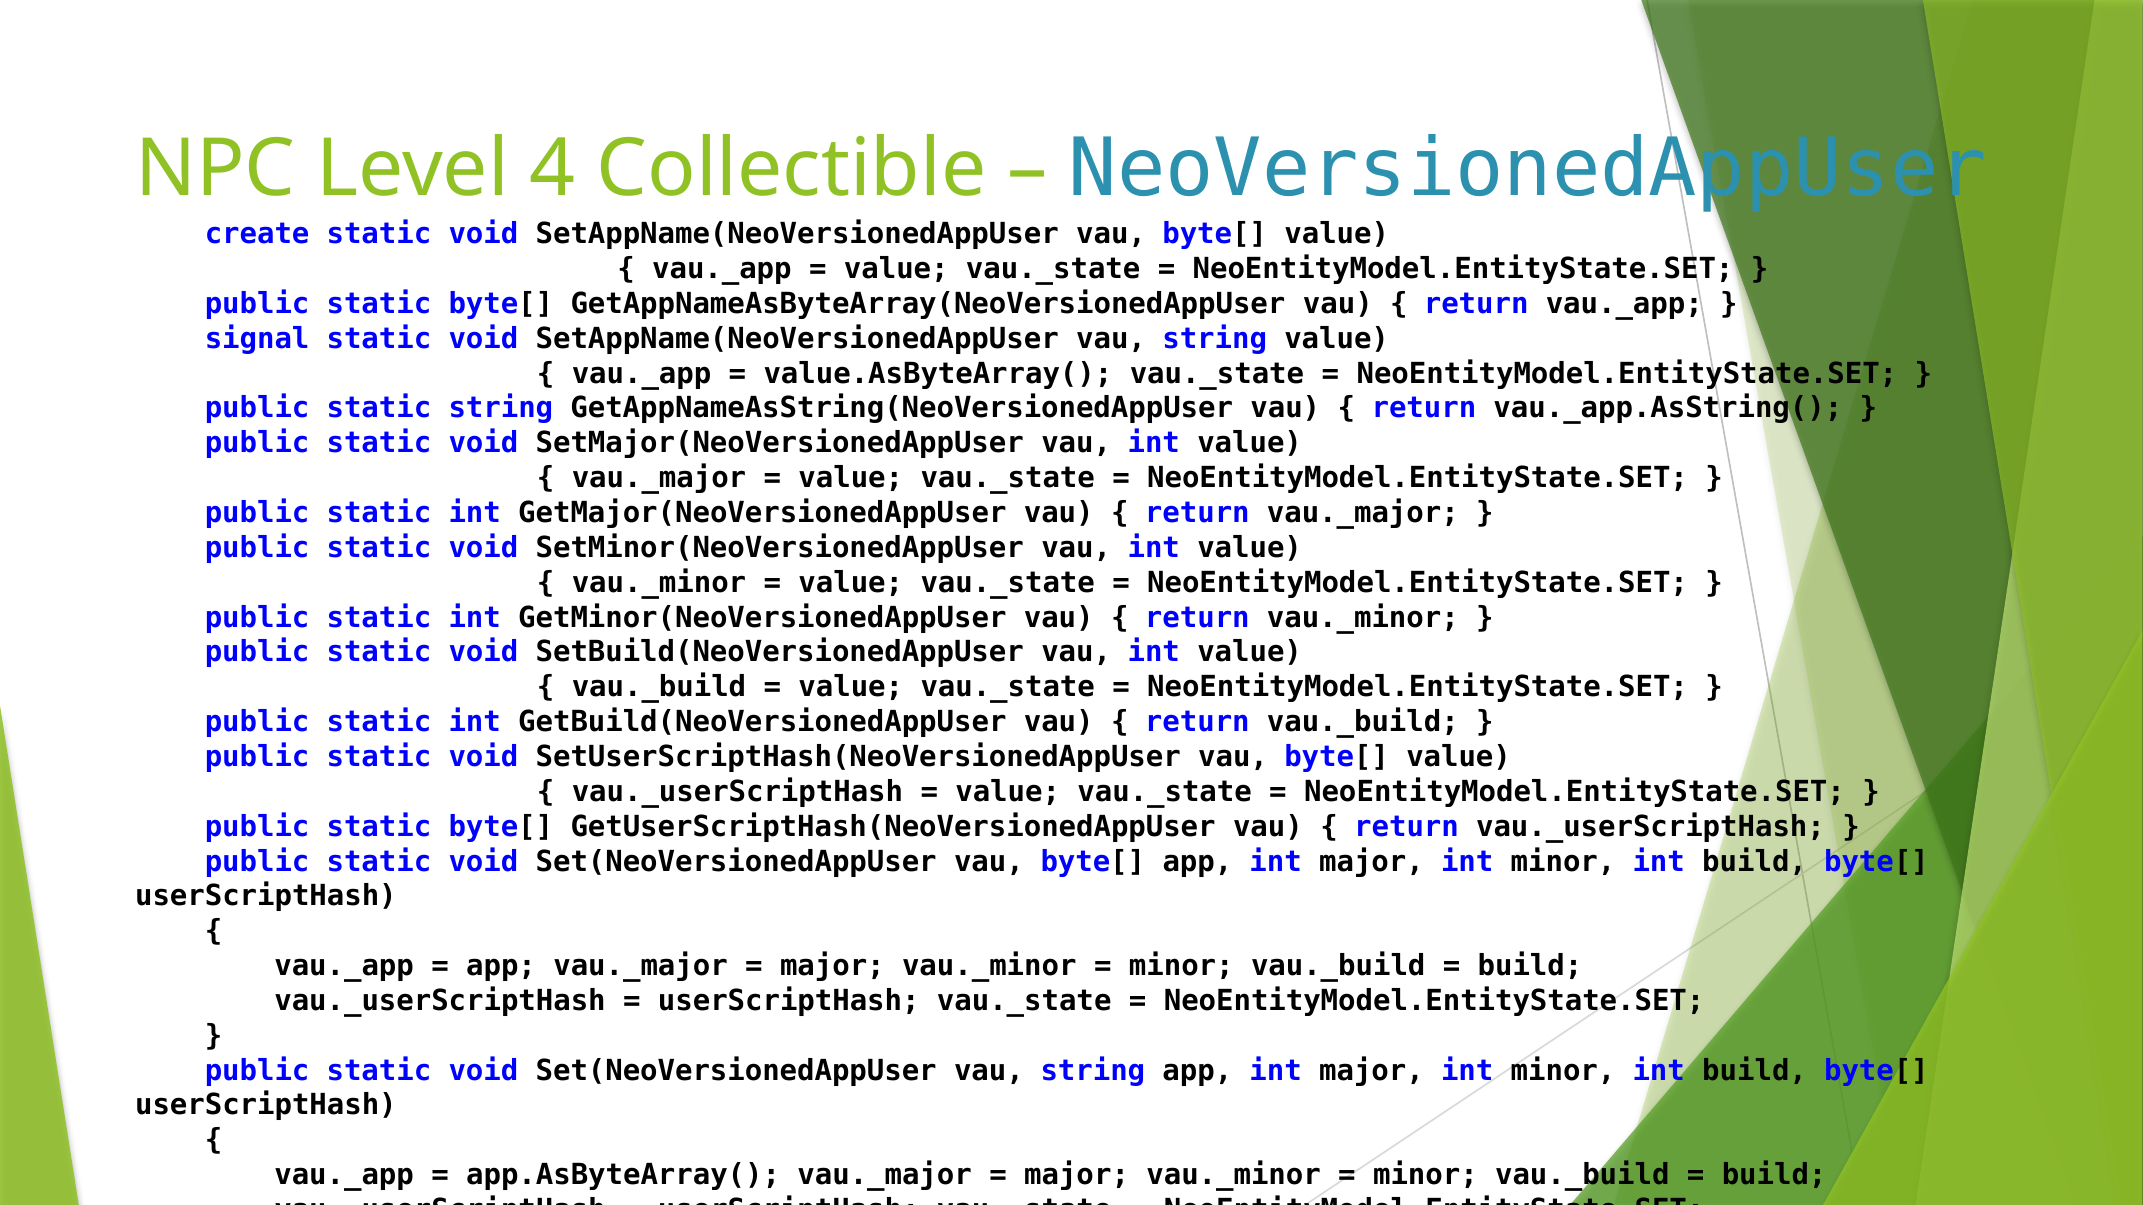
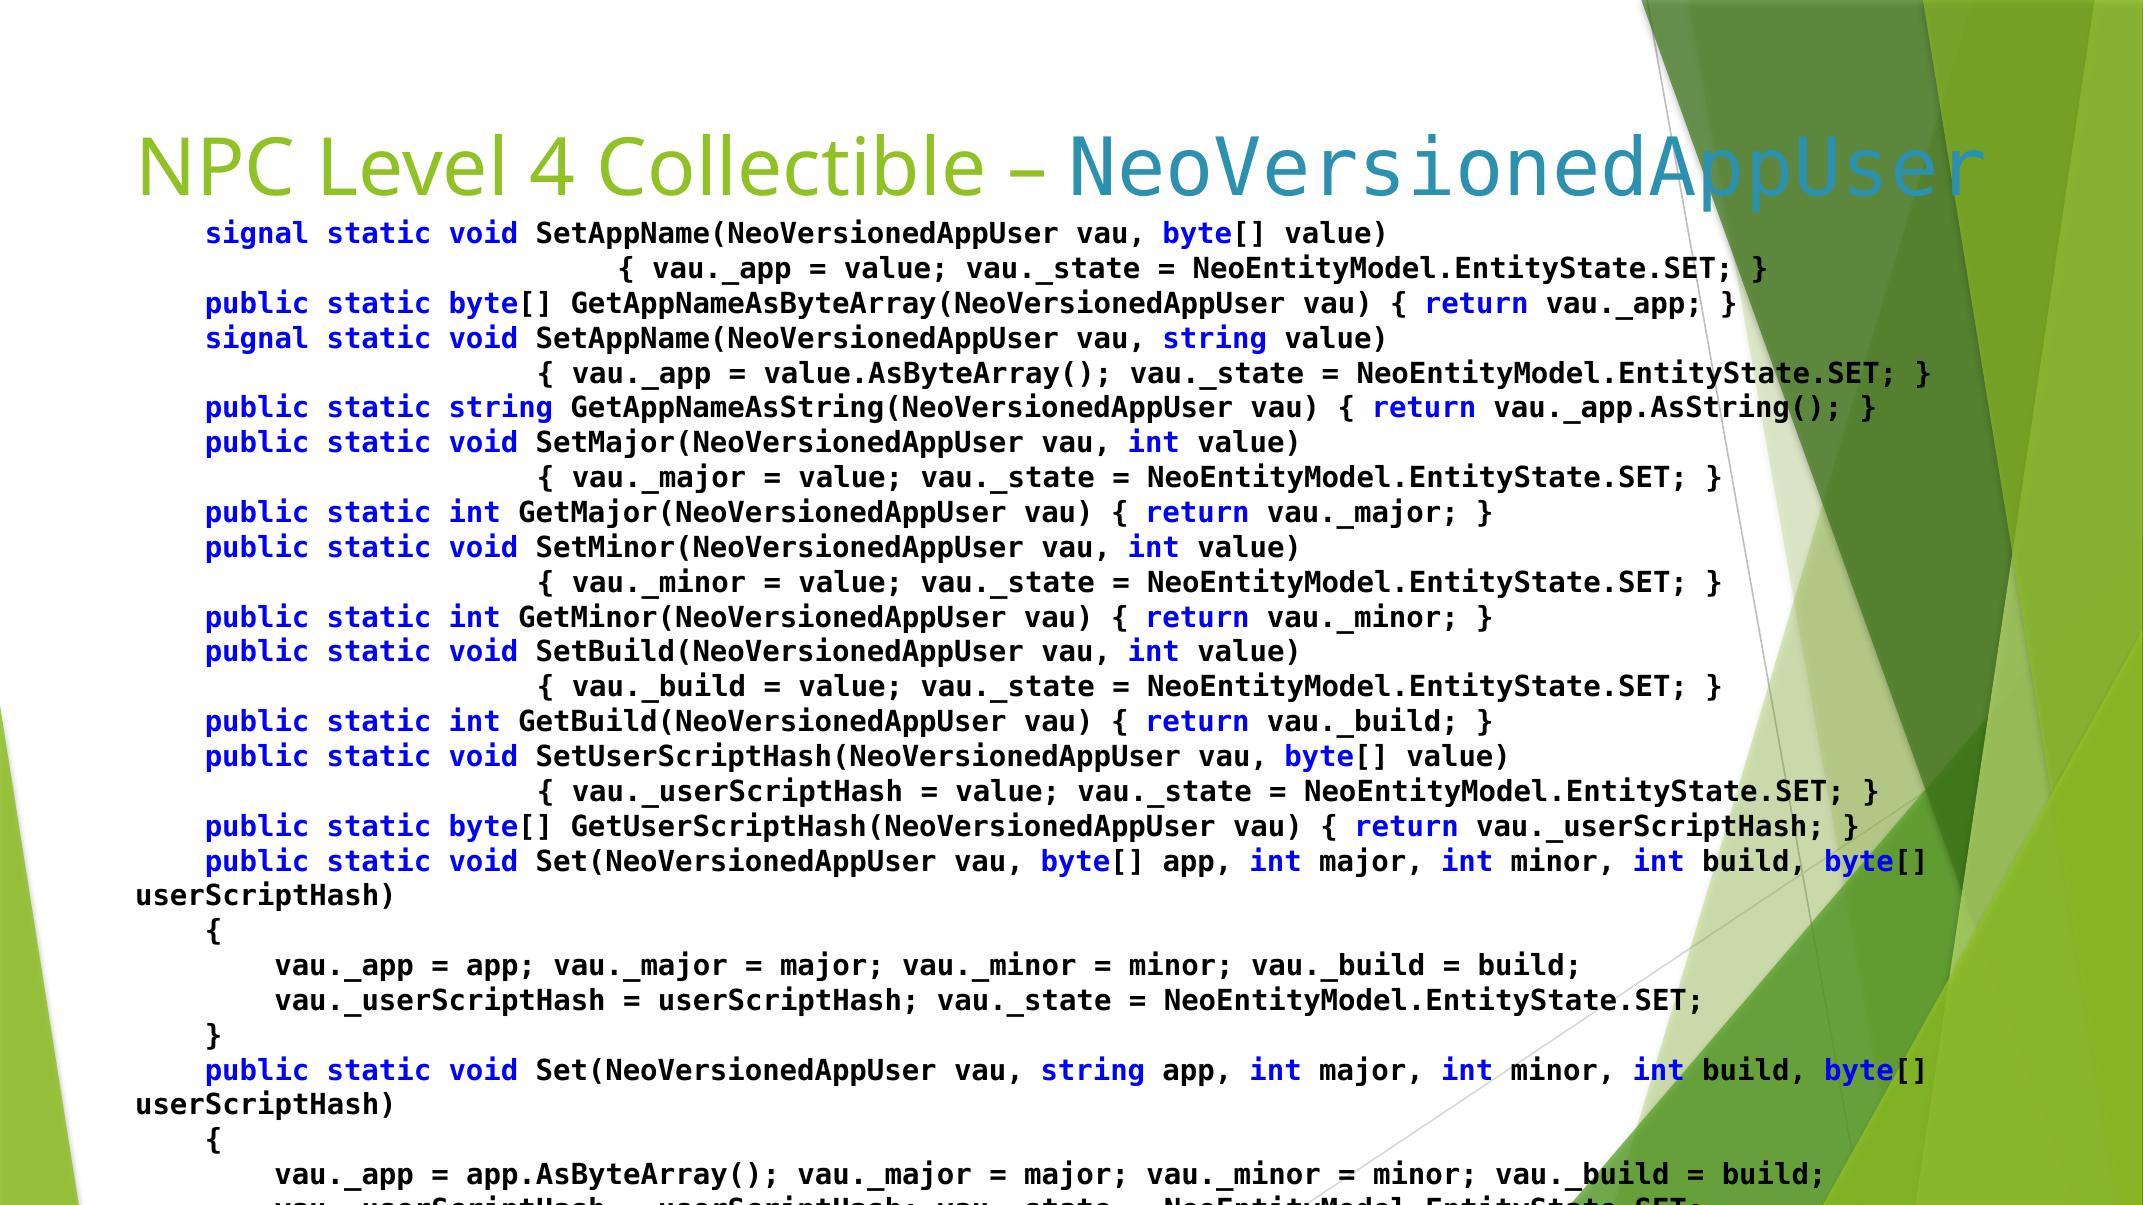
create at (257, 234): create -> signal
